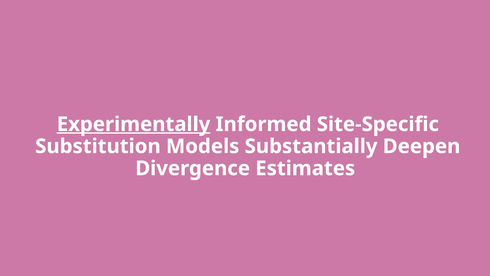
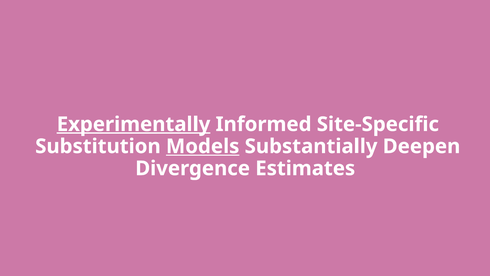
Models underline: none -> present
